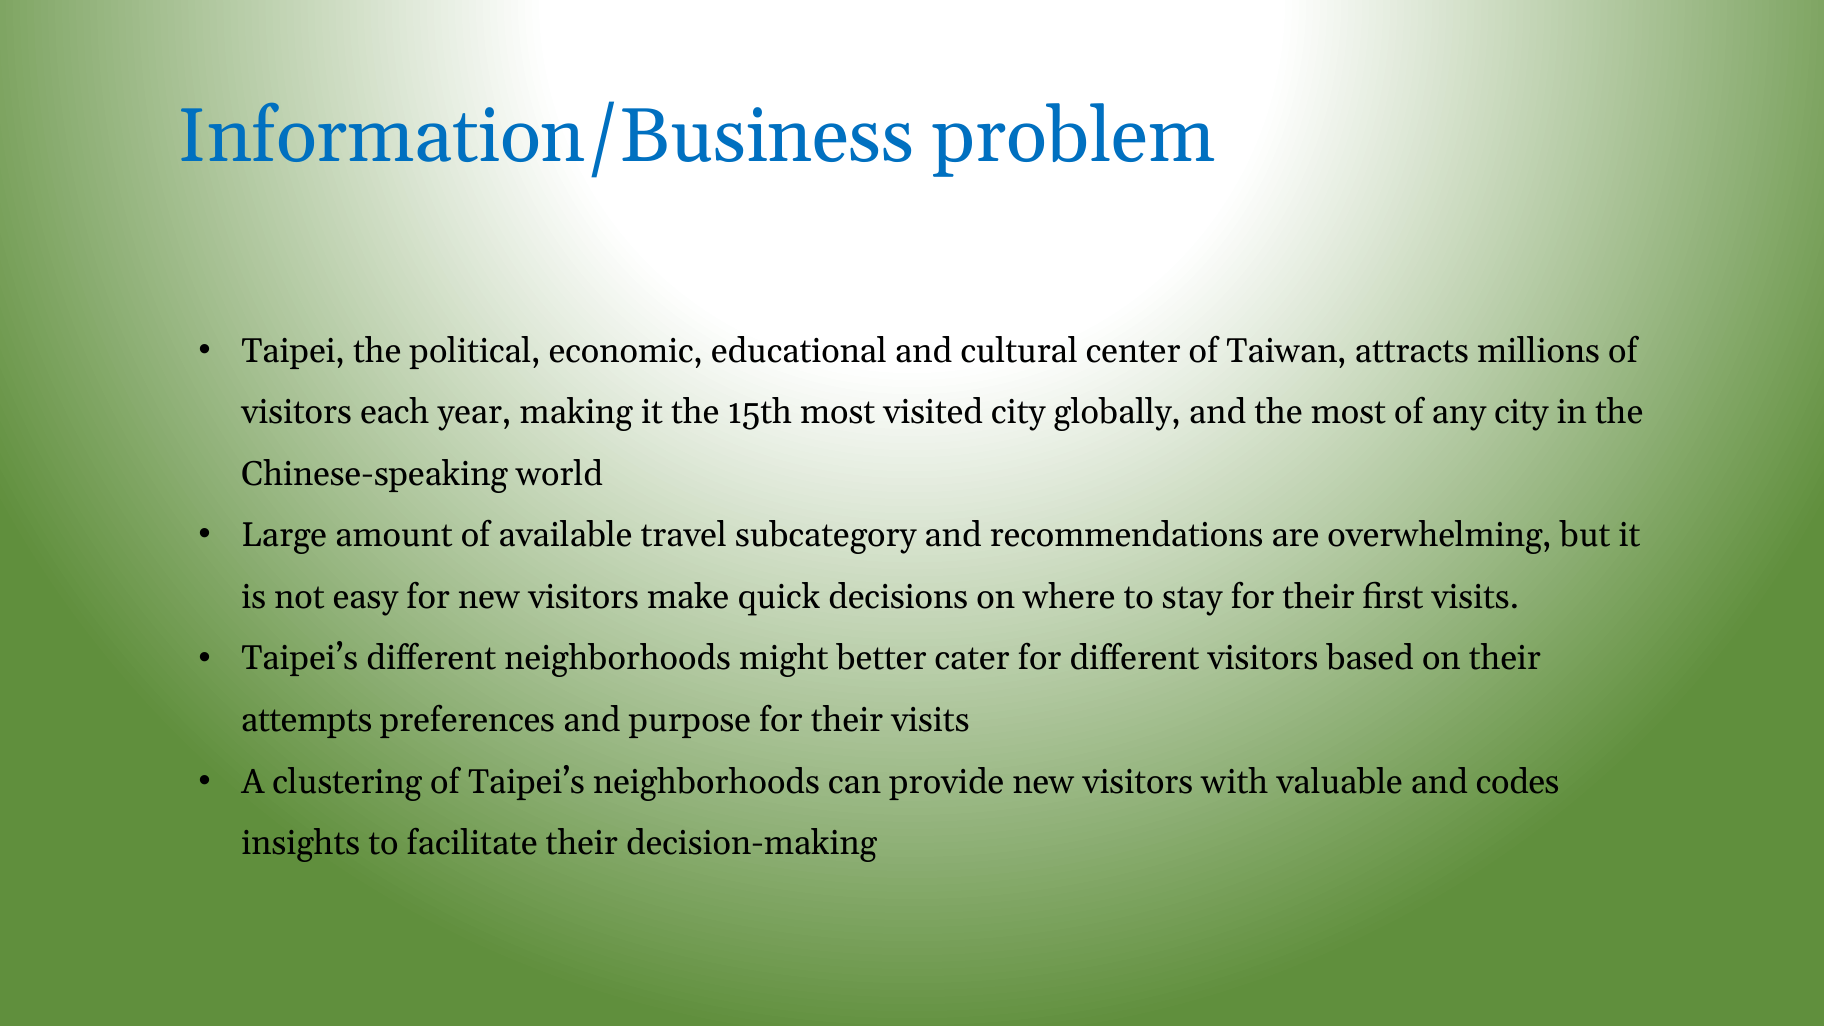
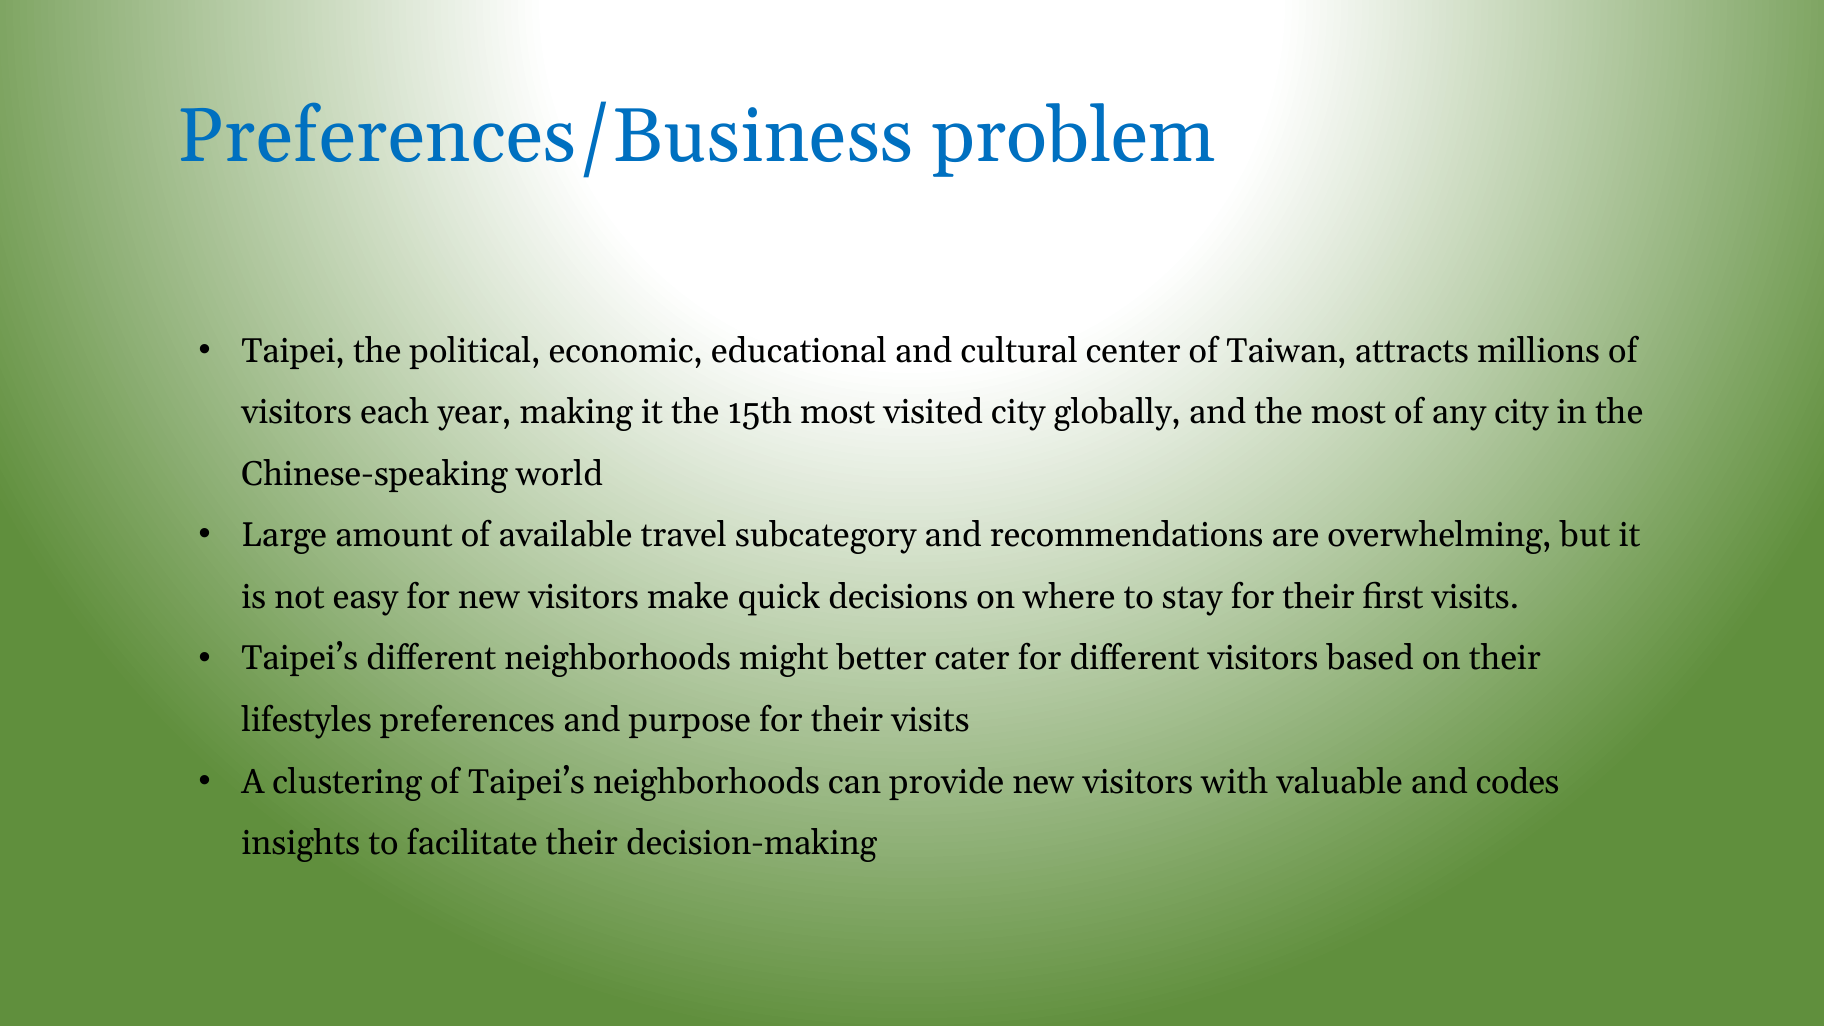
Information/Business: Information/Business -> Preferences/Business
attempts: attempts -> lifestyles
